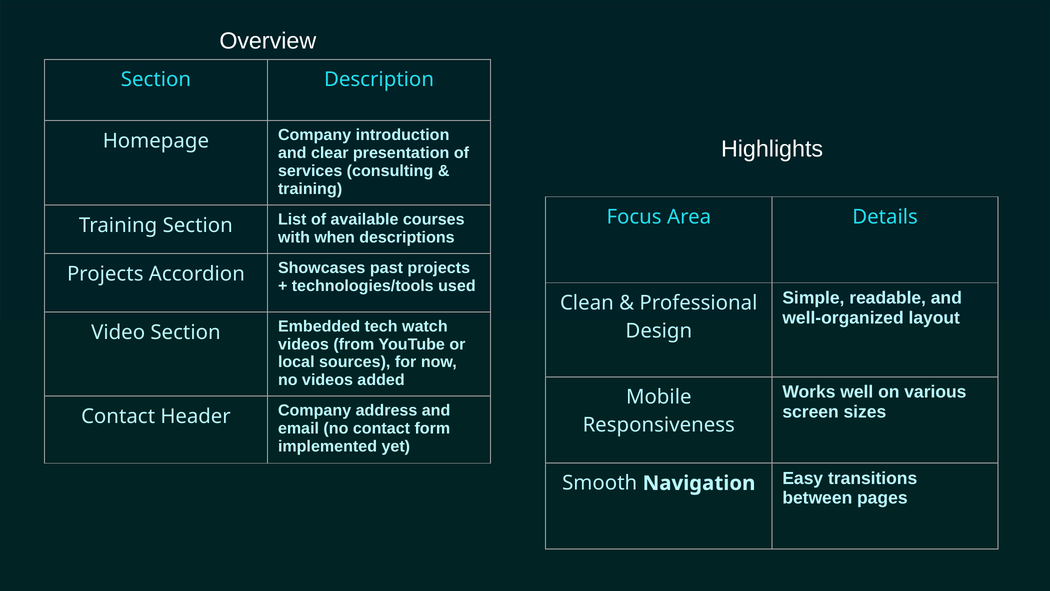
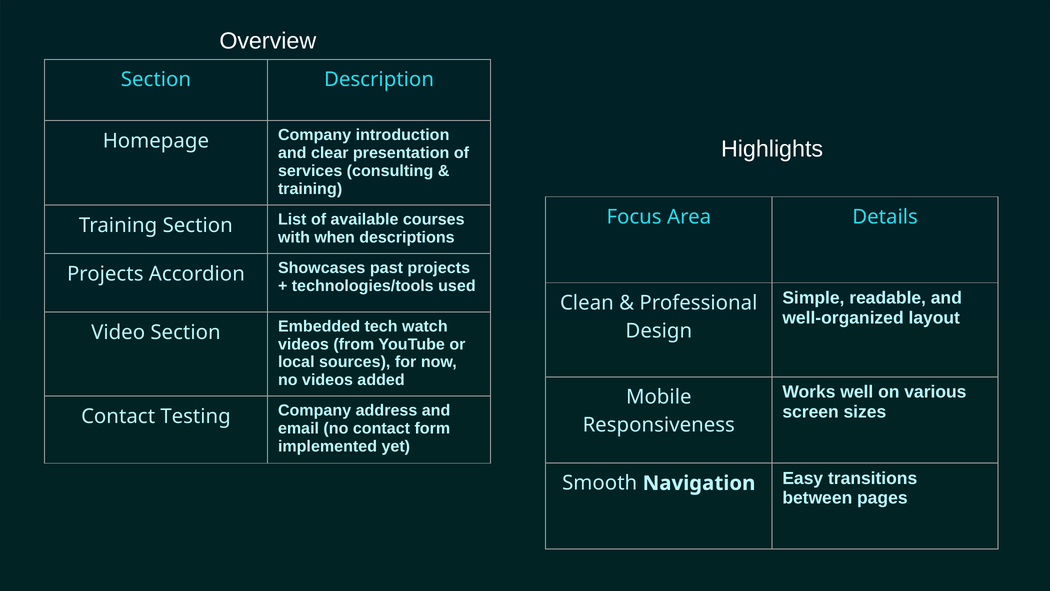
Header: Header -> Testing
